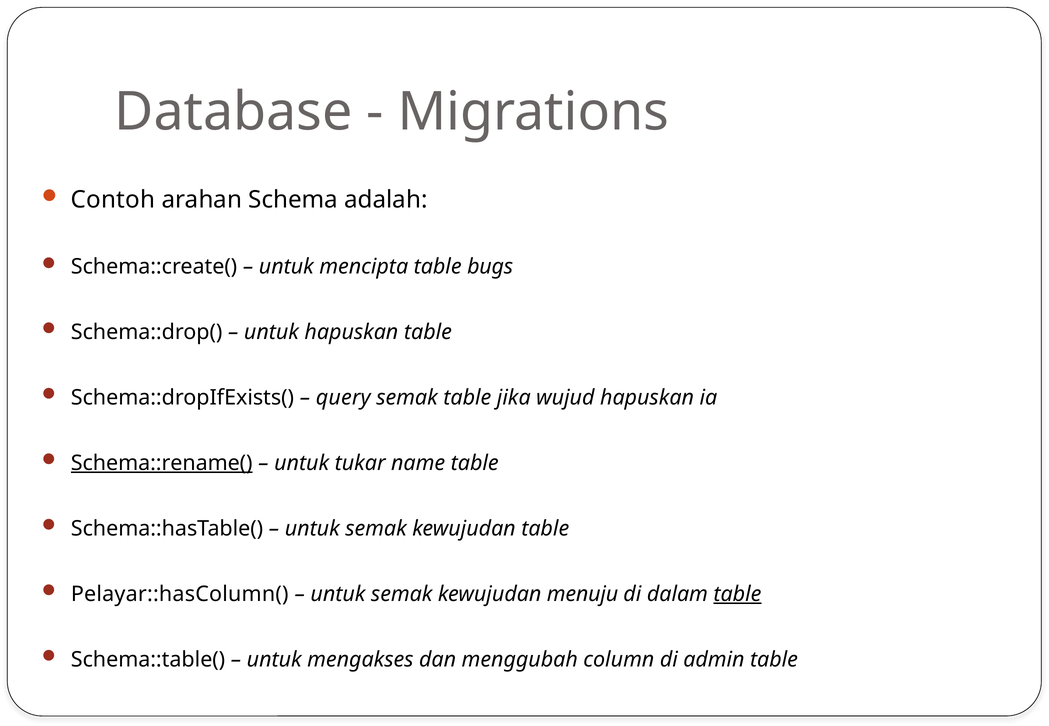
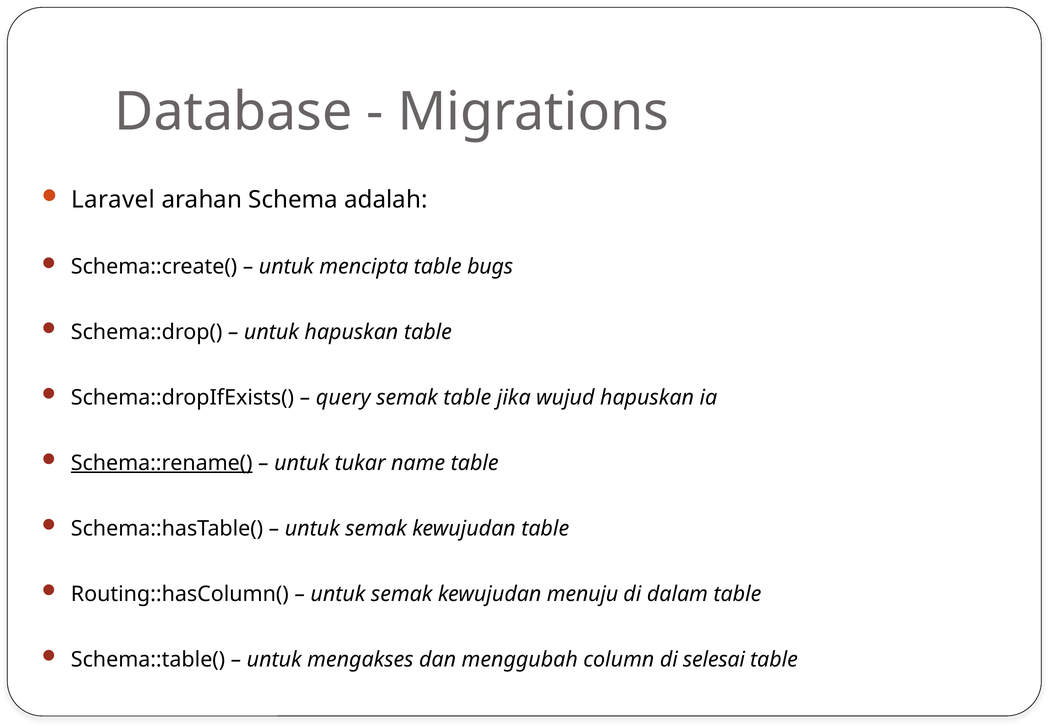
Contoh: Contoh -> Laravel
Pelayar::hasColumn(: Pelayar::hasColumn( -> Routing::hasColumn(
table at (737, 594) underline: present -> none
admin: admin -> selesai
